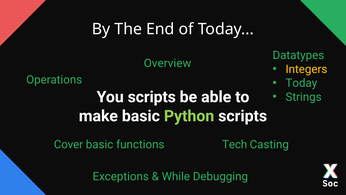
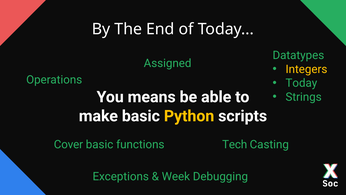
Overview: Overview -> Assigned
You scripts: scripts -> means
Python colour: light green -> yellow
While: While -> Week
